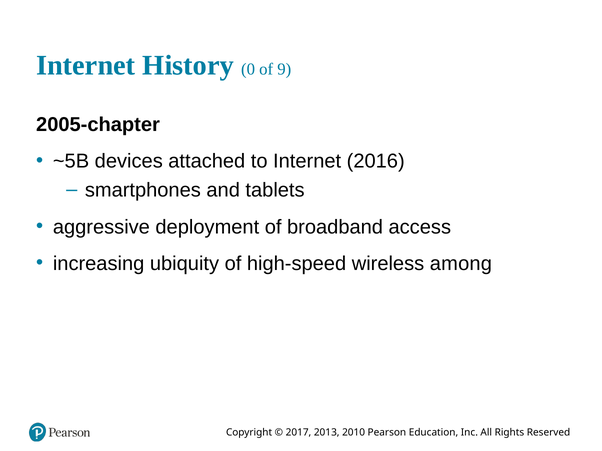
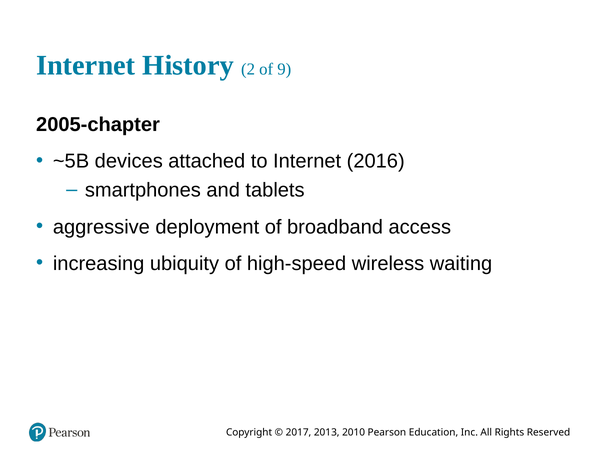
0: 0 -> 2
among: among -> waiting
